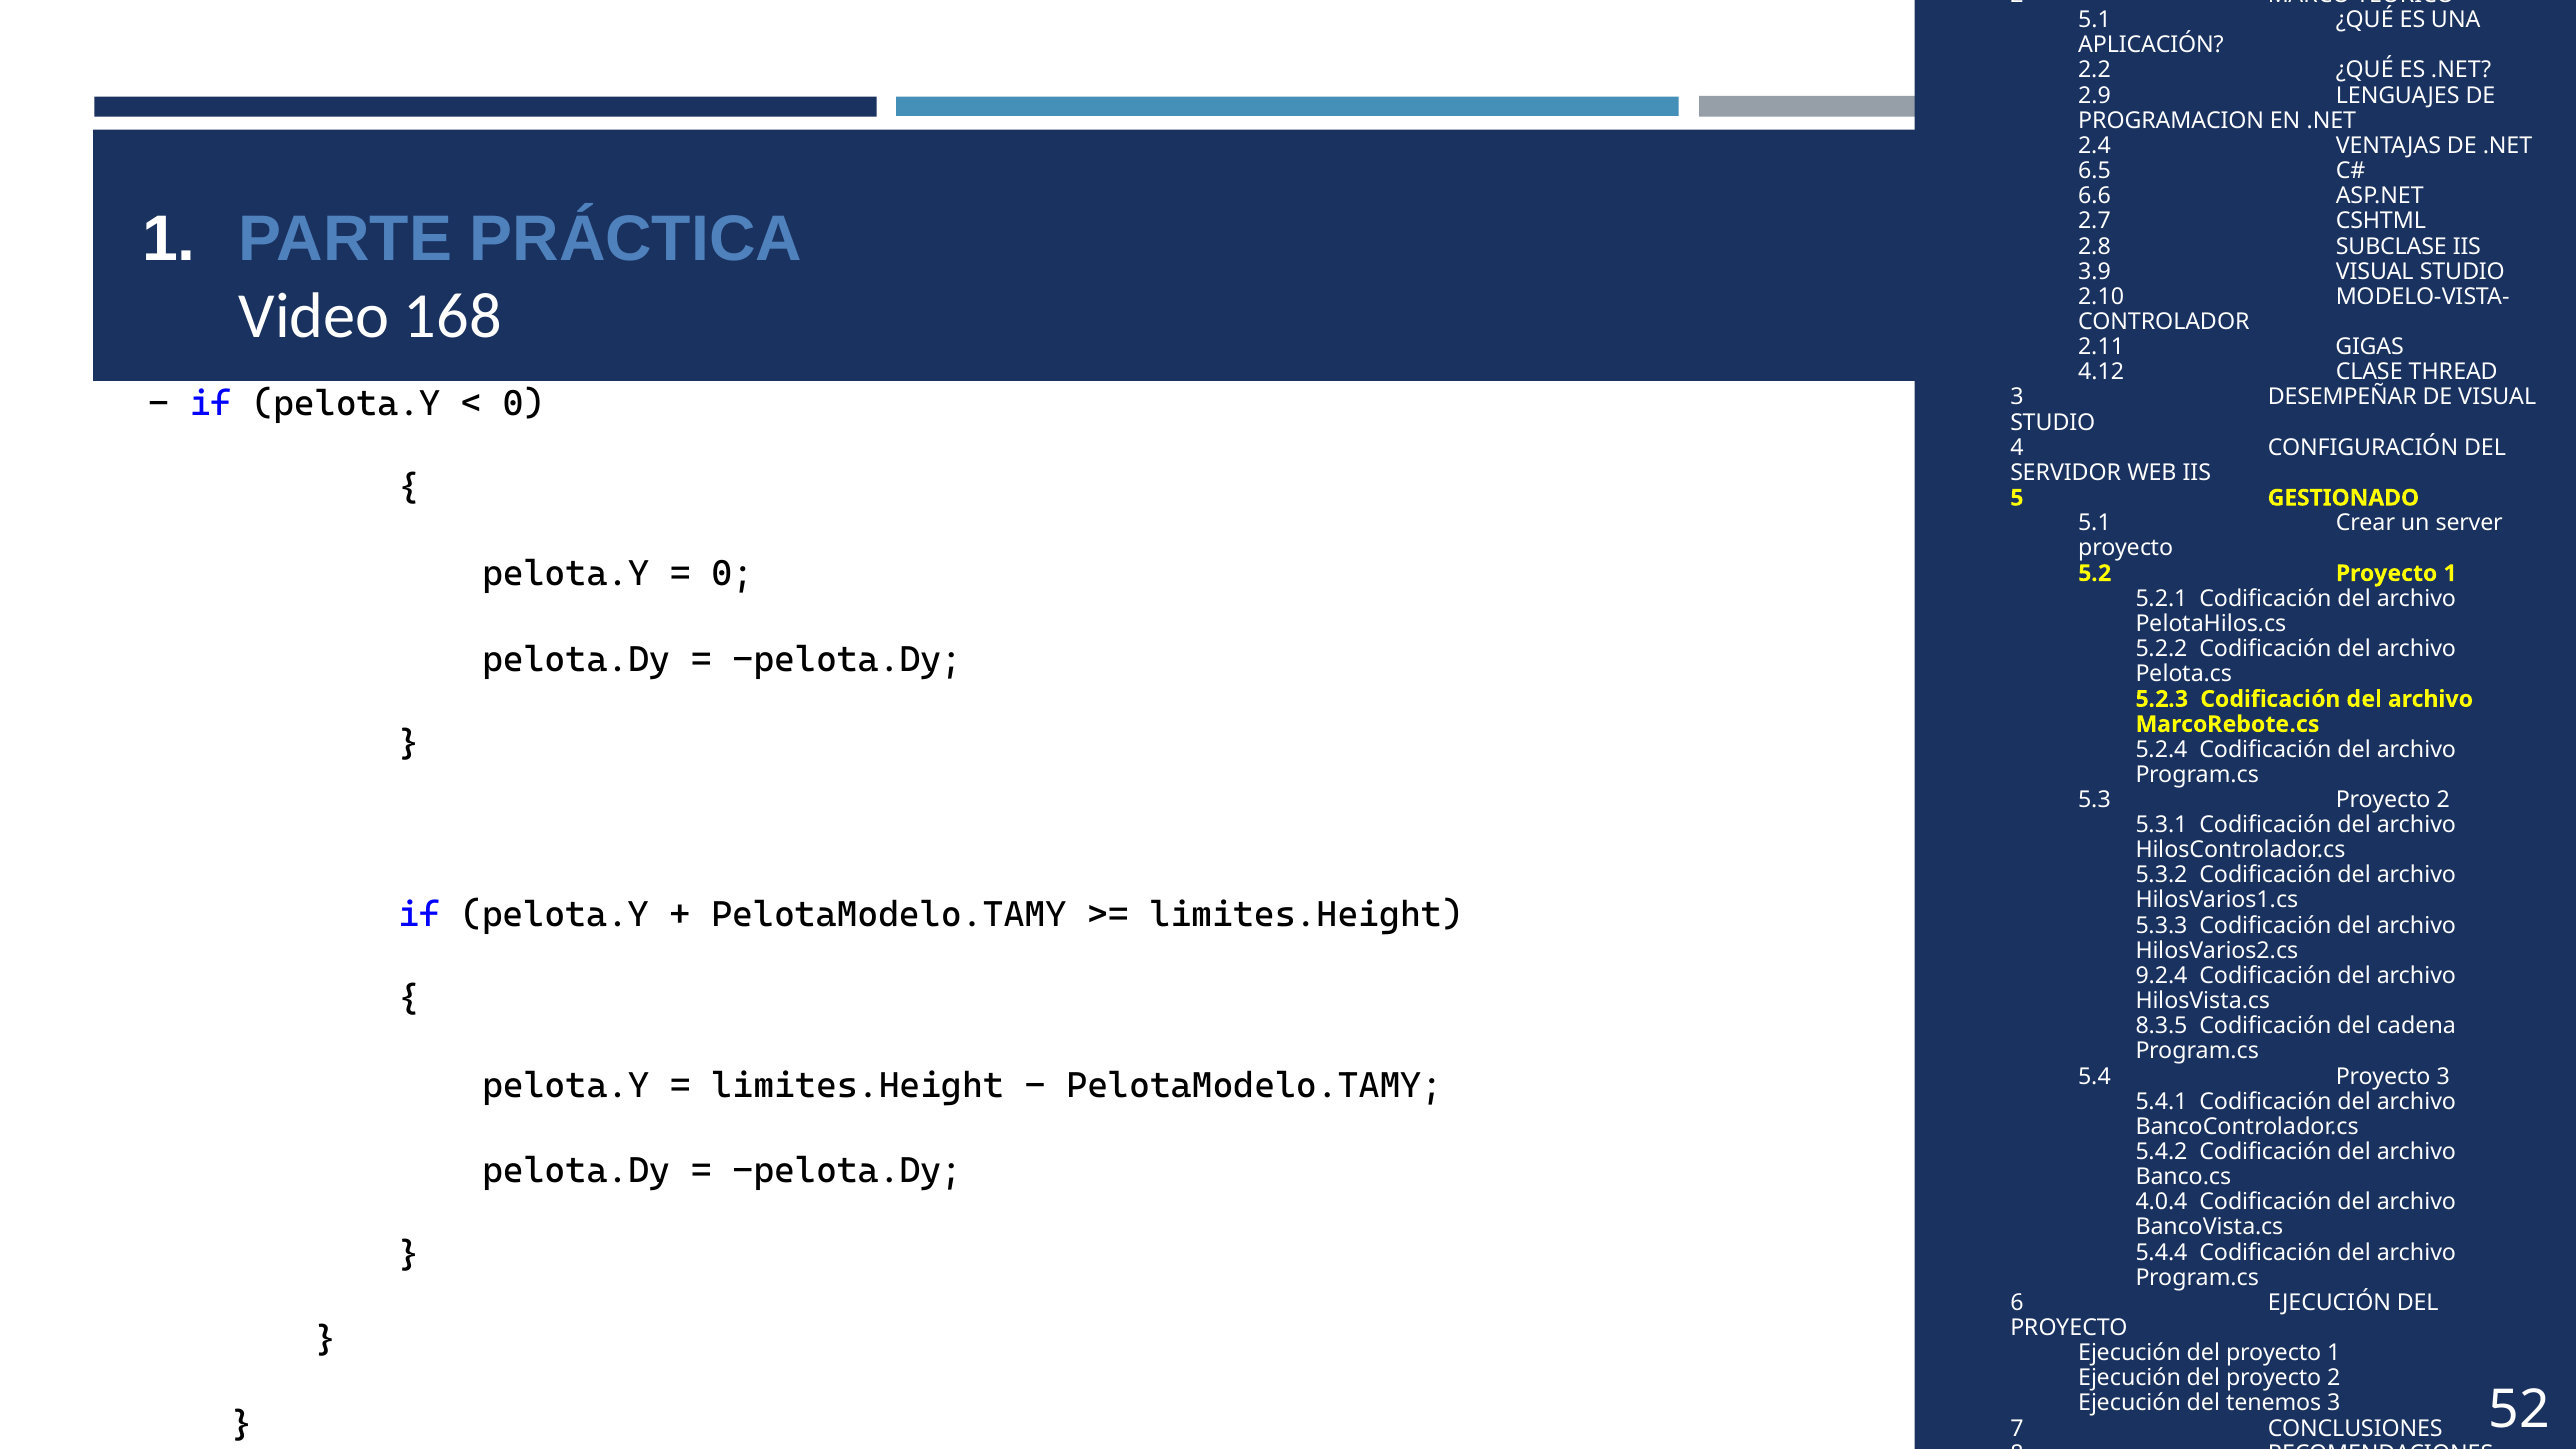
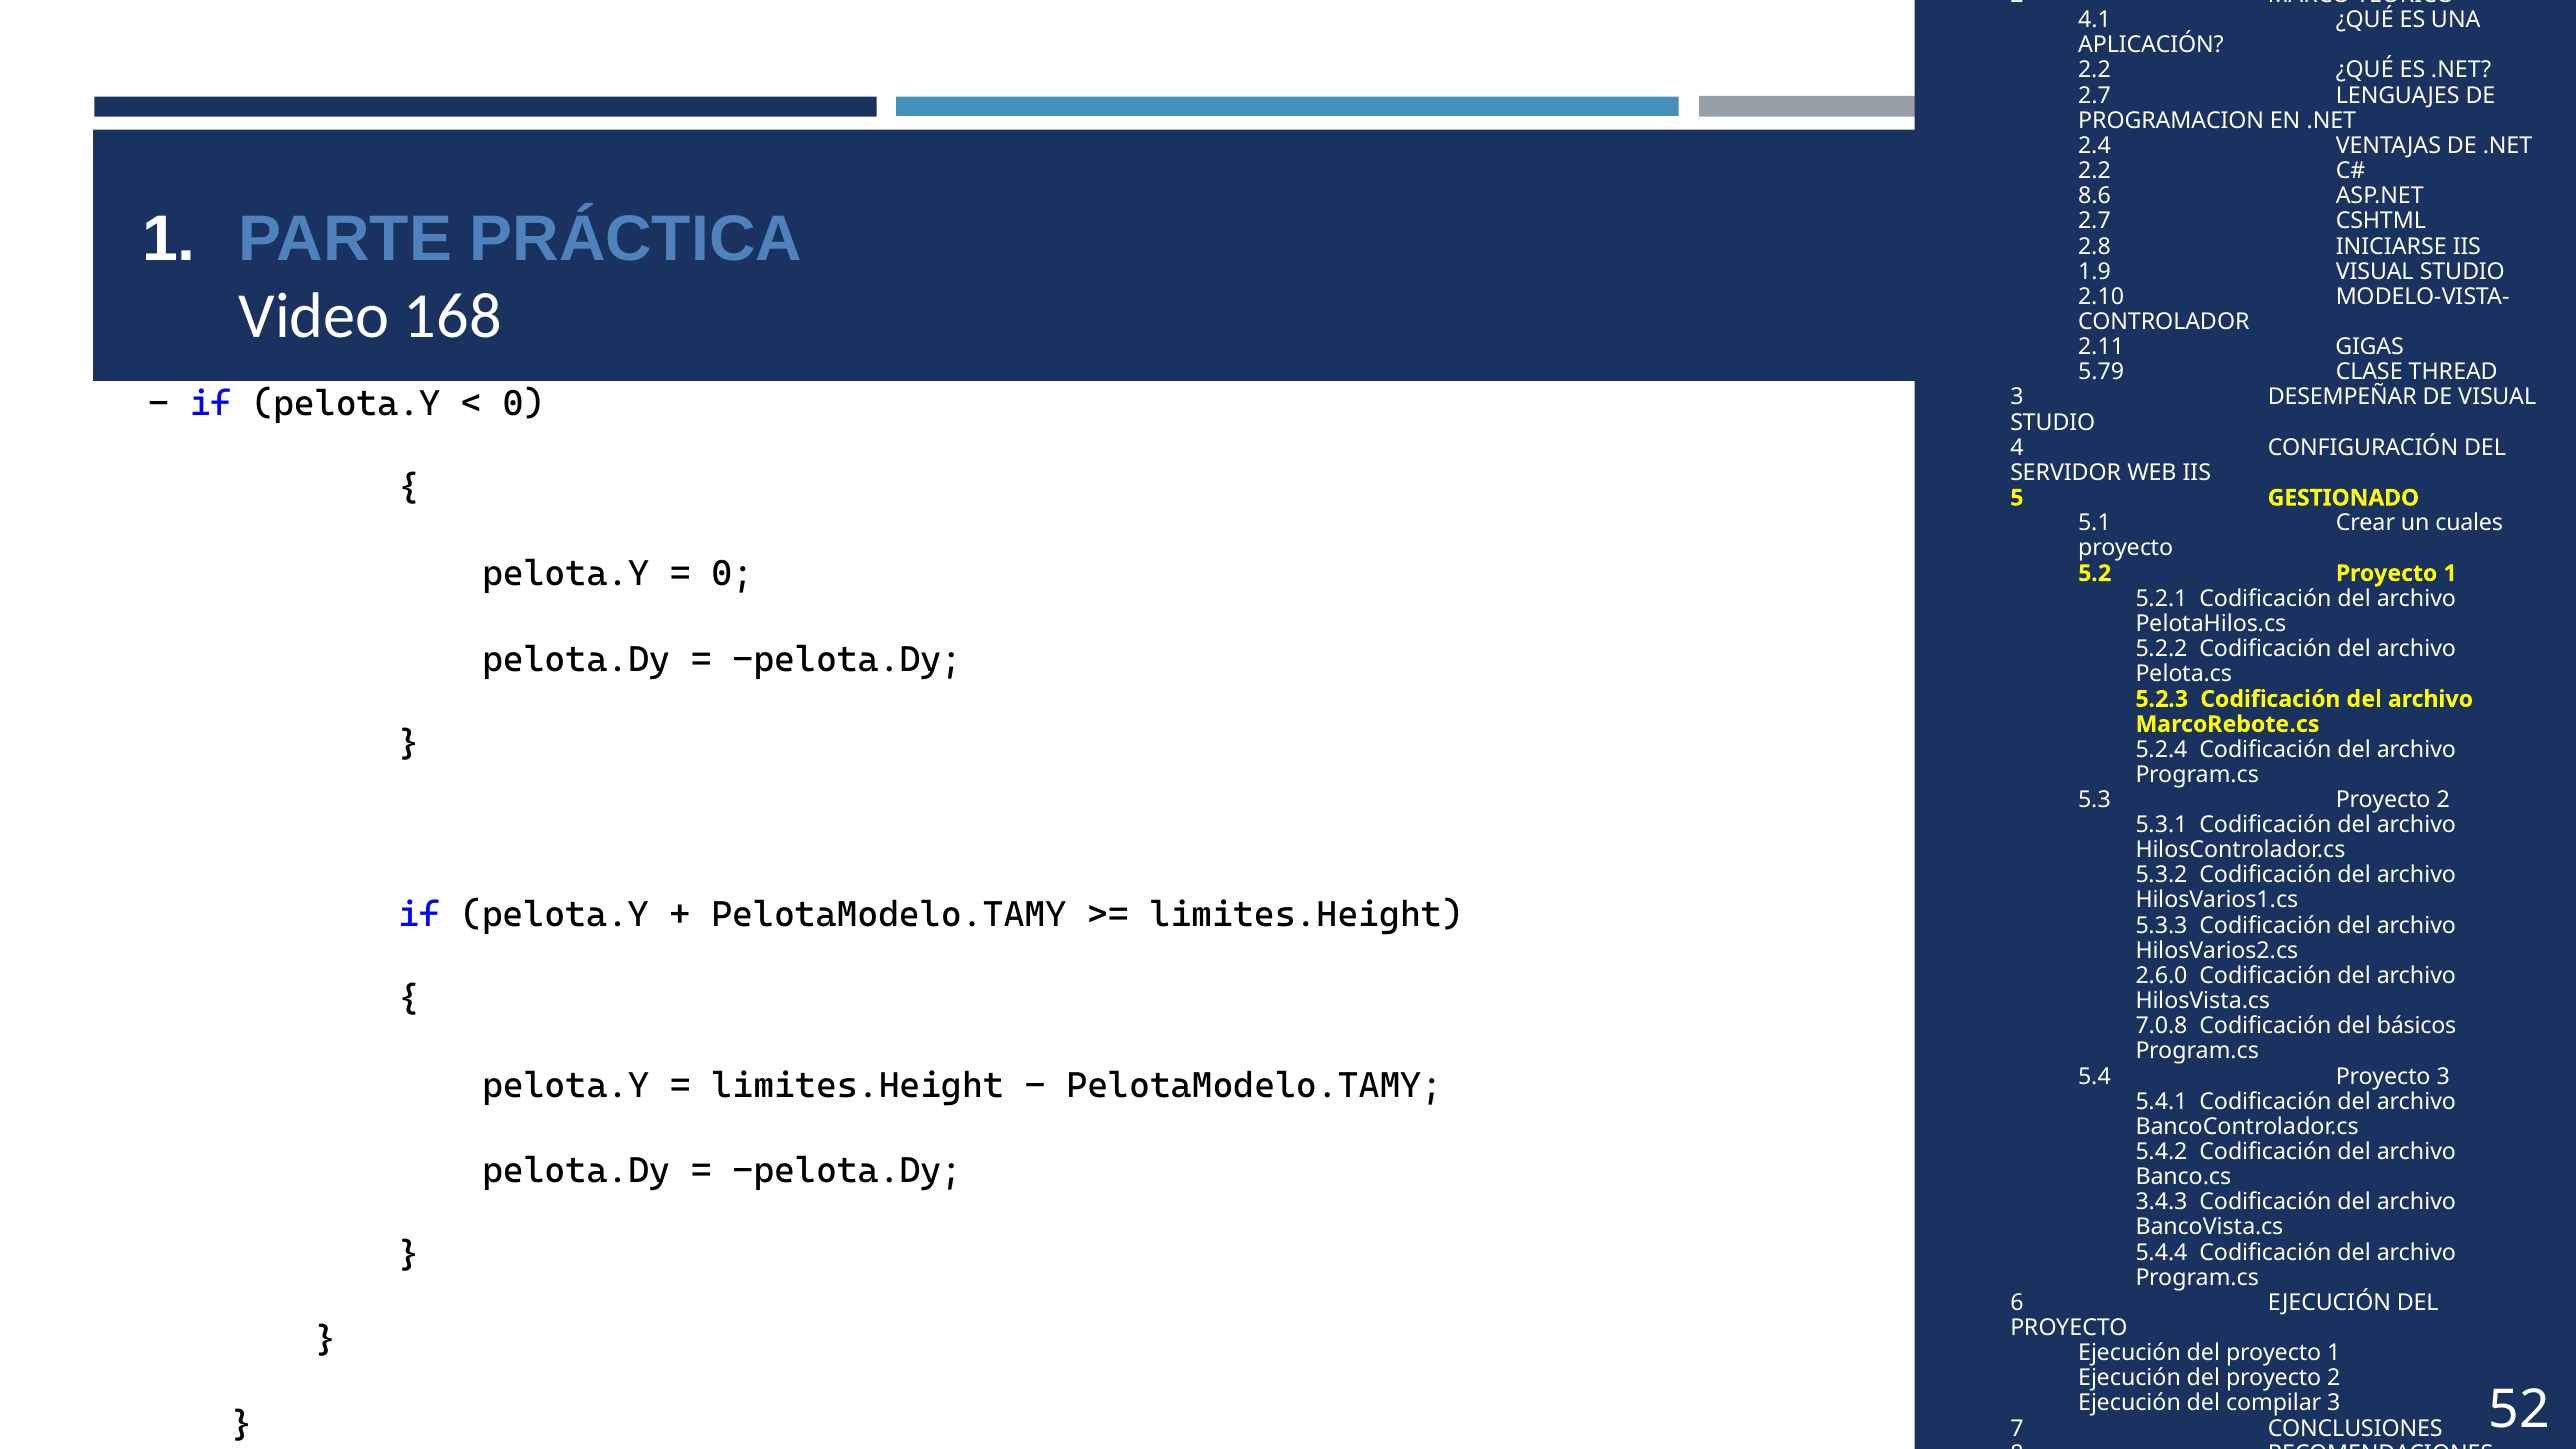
5.1 at (2095, 20): 5.1 -> 4.1
2.9 at (2095, 95): 2.9 -> 2.7
6.5 at (2095, 171): 6.5 -> 2.2
6.6: 6.6 -> 8.6
SUBCLASE: SUBCLASE -> INICIARSE
3.9: 3.9 -> 1.9
4.12: 4.12 -> 5.79
server: server -> cuales
9.2.4: 9.2.4 -> 2.6.0
8.3.5: 8.3.5 -> 7.0.8
cadena: cadena -> básicos
4.0.4: 4.0.4 -> 3.4.3
tenemos: tenemos -> compilar
